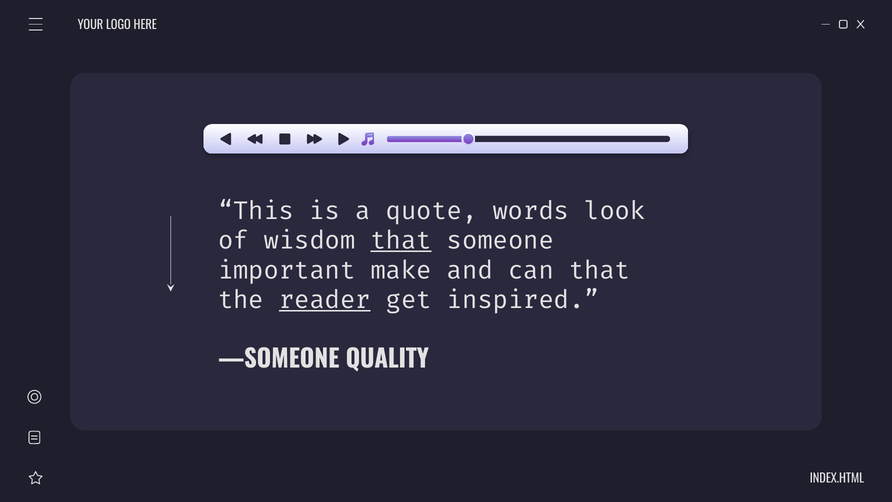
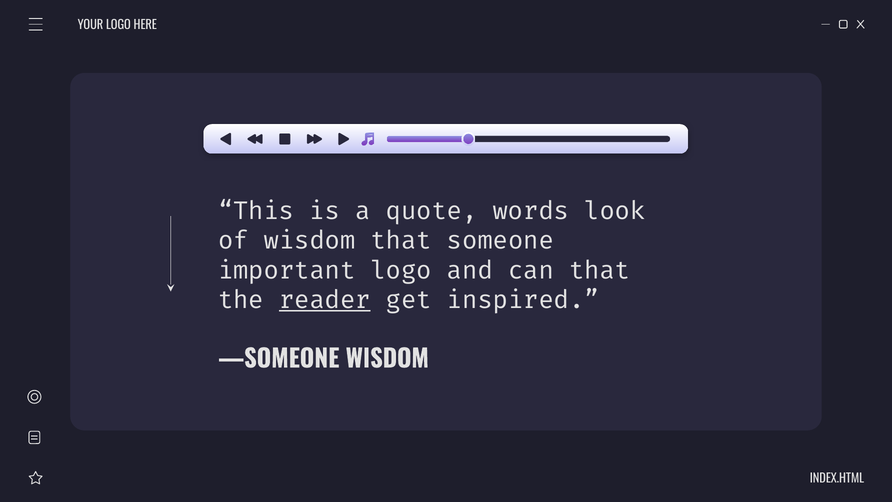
that at (401, 240) underline: present -> none
important make: make -> logo
—SOMEONE QUALITY: QUALITY -> WISDOM
